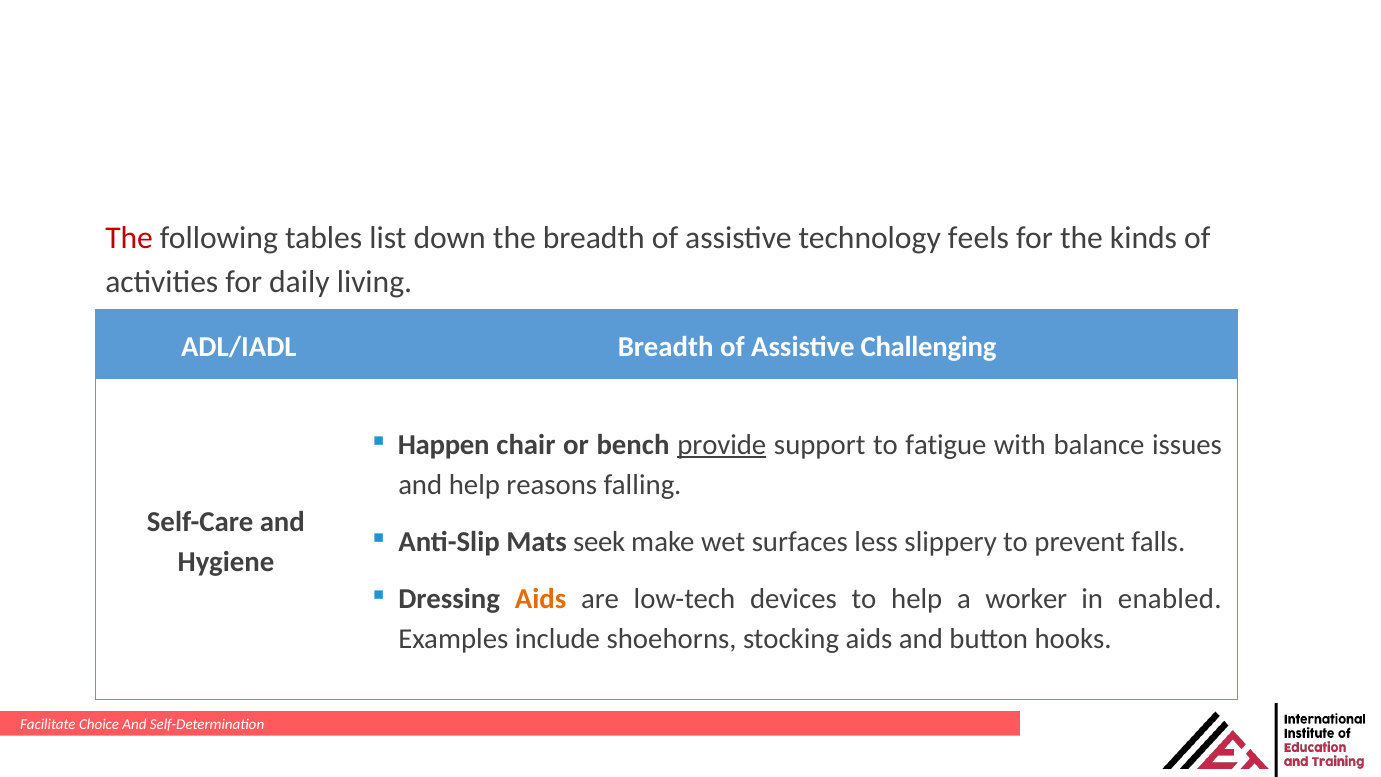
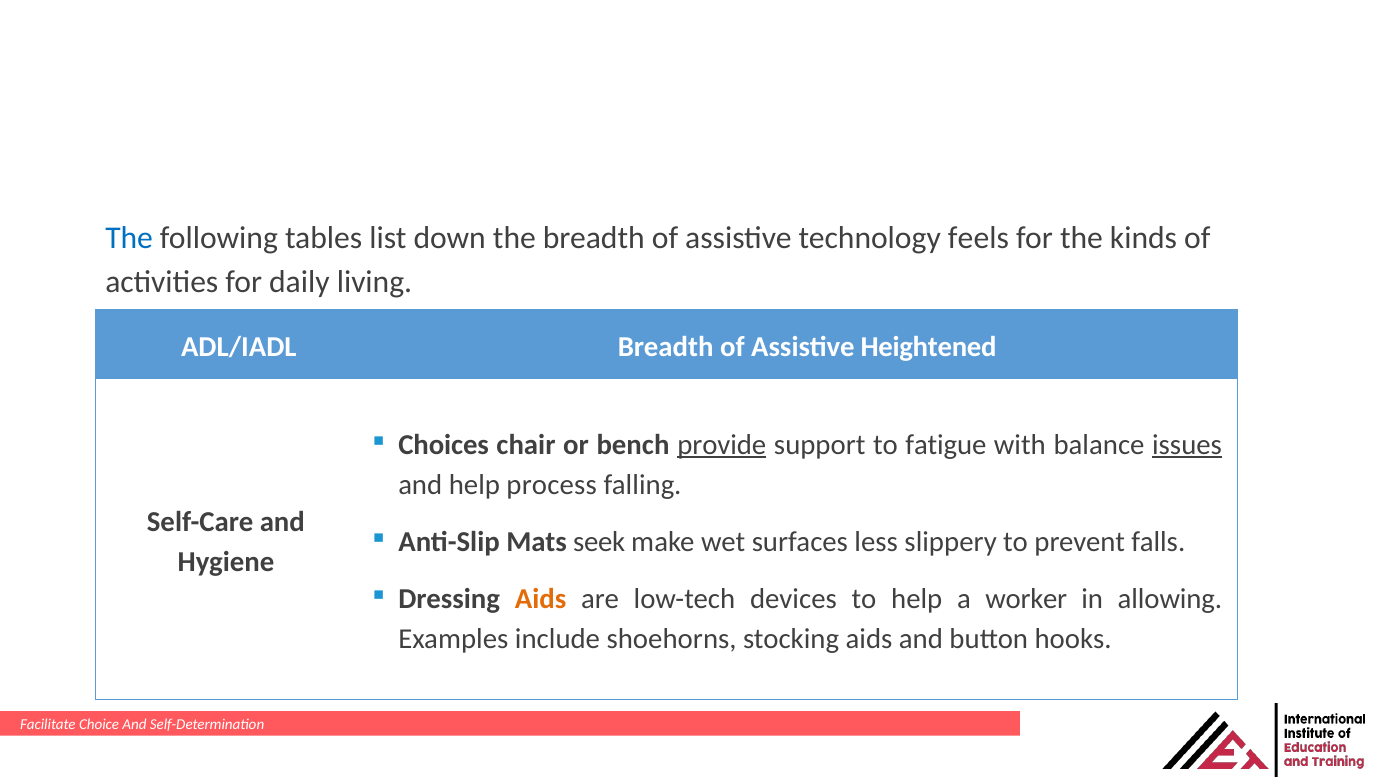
The at (129, 238) colour: red -> blue
Challenging: Challenging -> Heightened
Happen: Happen -> Choices
issues underline: none -> present
reasons: reasons -> process
enabled: enabled -> allowing
